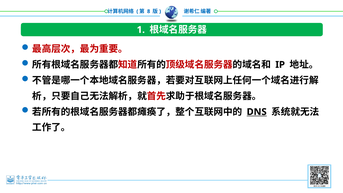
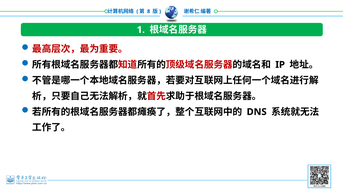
DNS underline: present -> none
